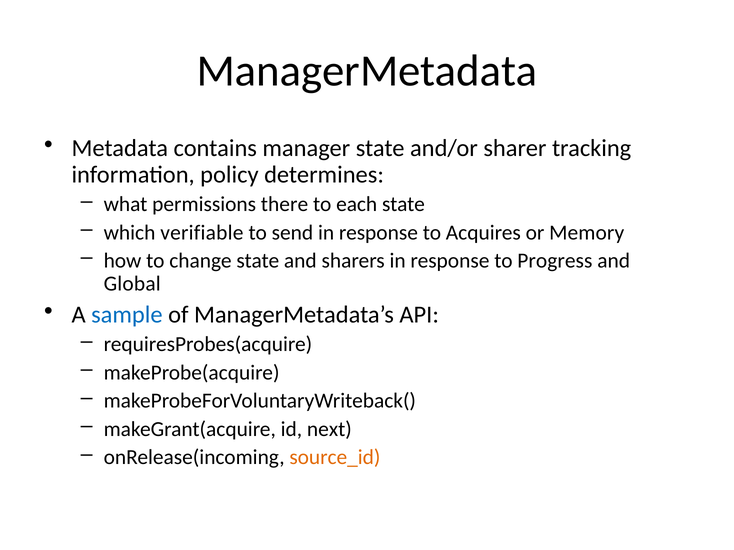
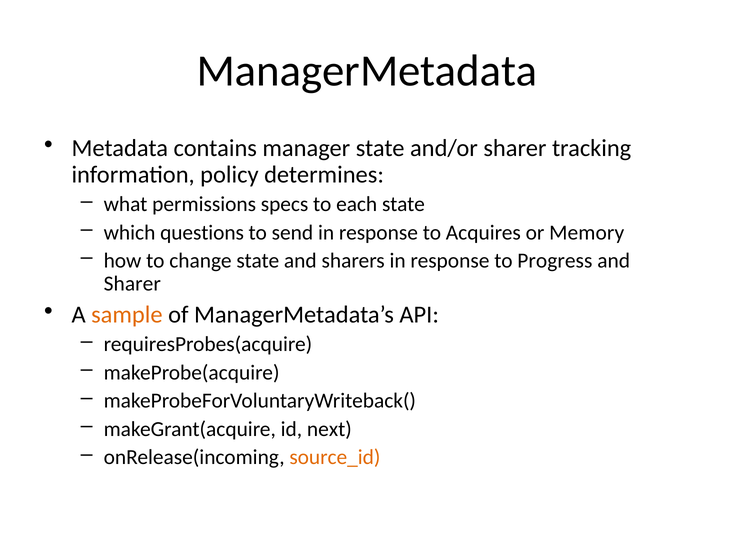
there: there -> specs
verifiable: verifiable -> questions
Global at (132, 284): Global -> Sharer
sample colour: blue -> orange
